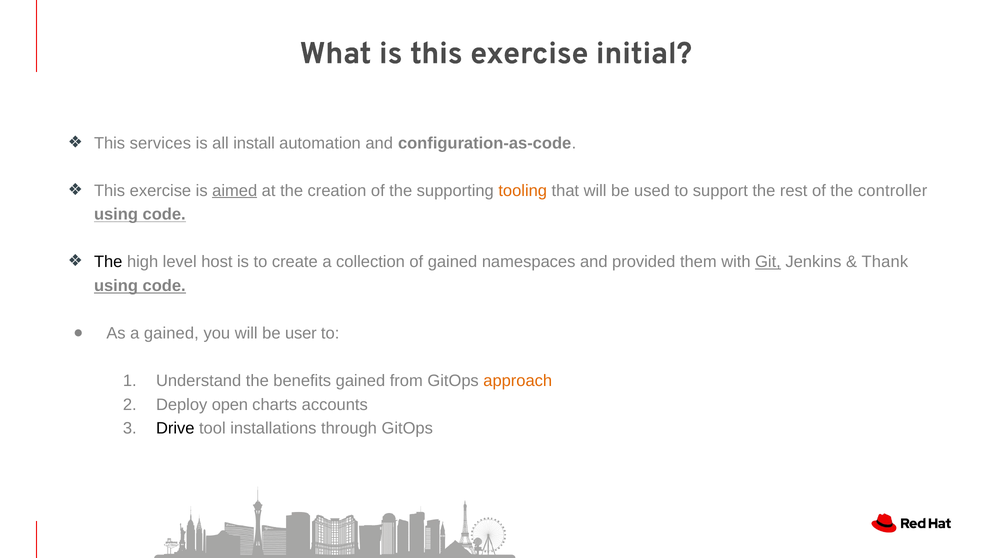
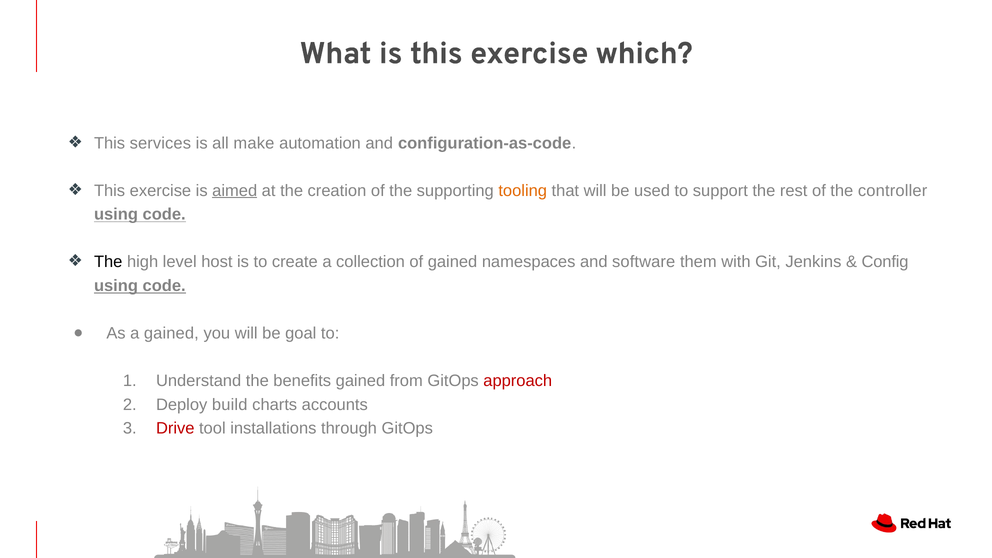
initial: initial -> which
install: install -> make
provided: provided -> software
Git underline: present -> none
Thank: Thank -> Config
user: user -> goal
approach colour: orange -> red
open: open -> build
Drive colour: black -> red
